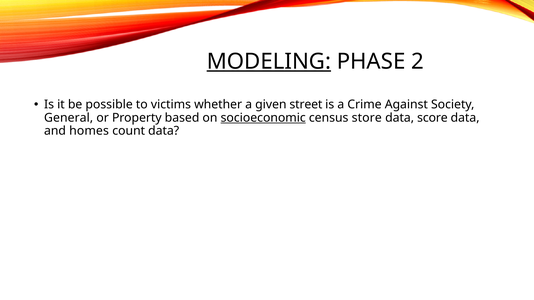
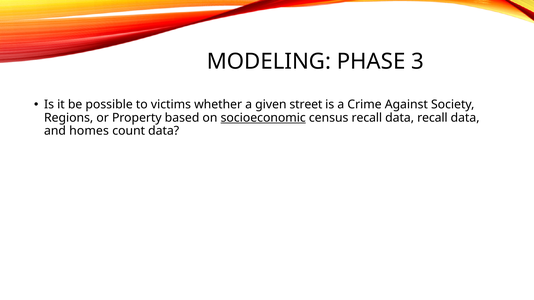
MODELING underline: present -> none
2: 2 -> 3
General: General -> Regions
census store: store -> recall
data score: score -> recall
